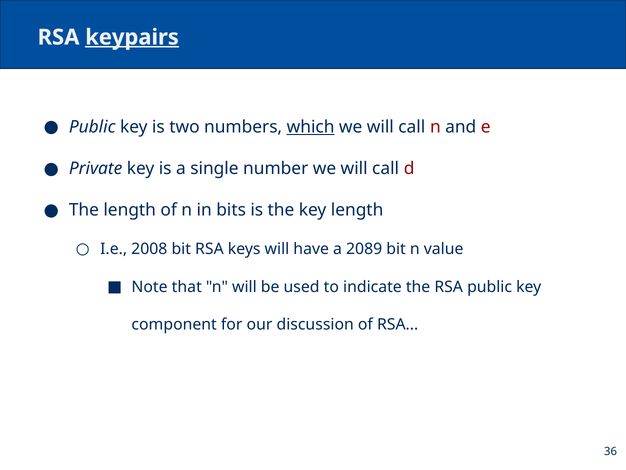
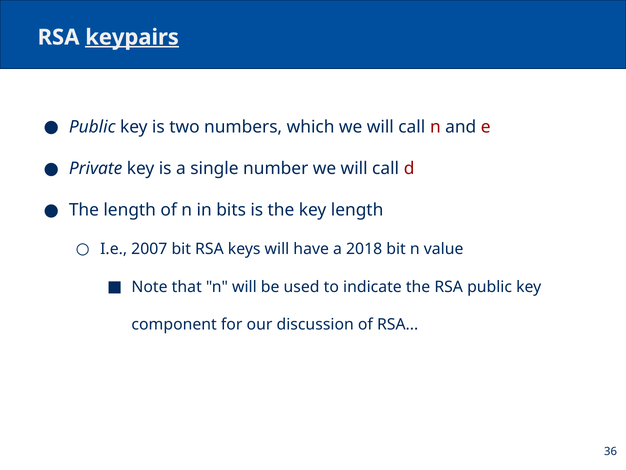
which underline: present -> none
2008: 2008 -> 2007
2089: 2089 -> 2018
